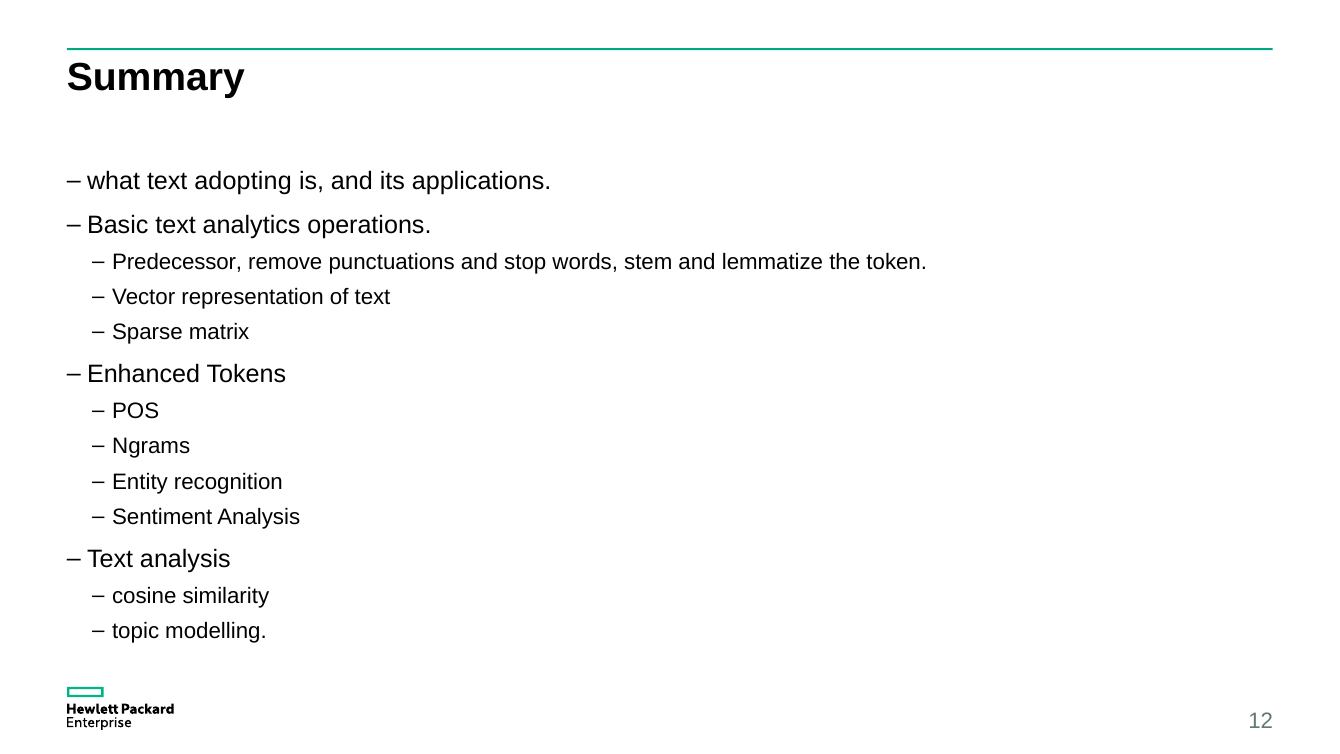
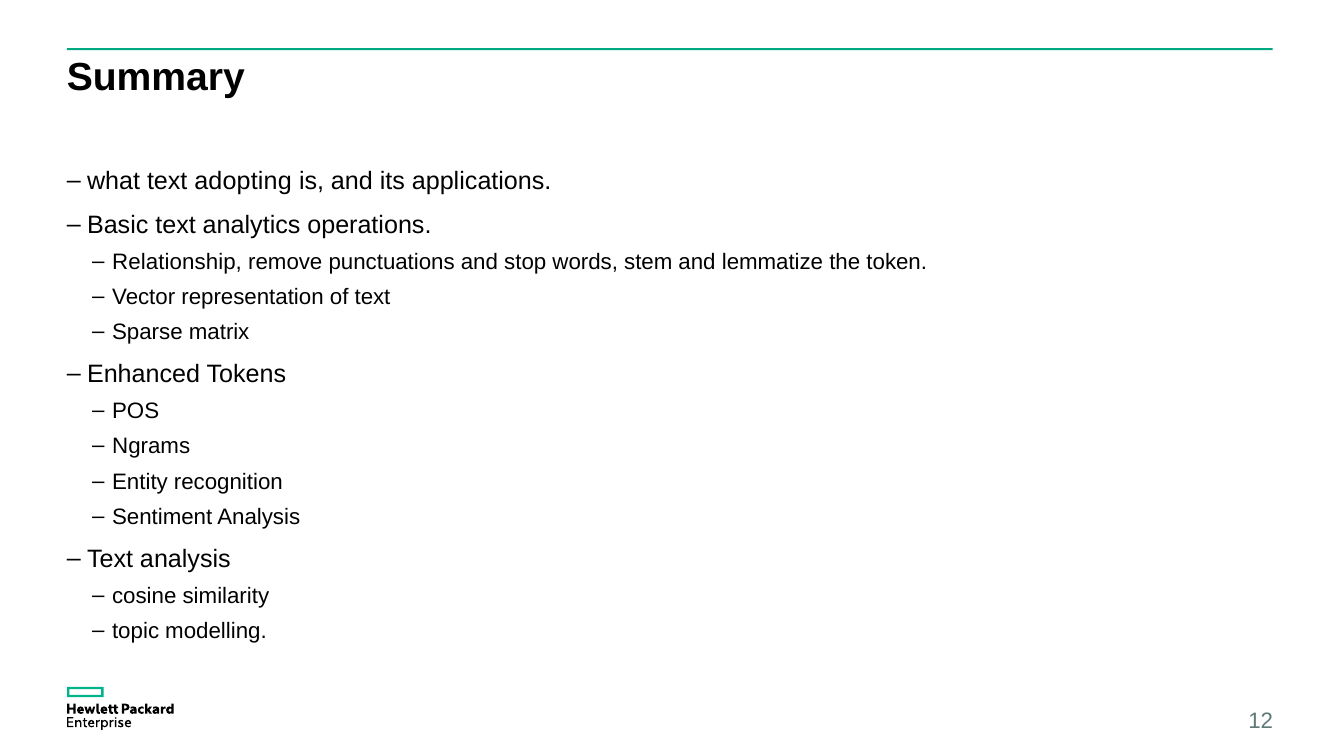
Predecessor: Predecessor -> Relationship
